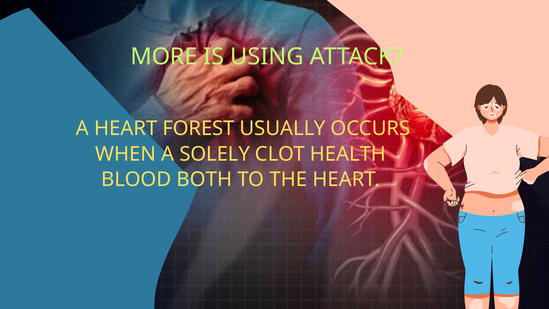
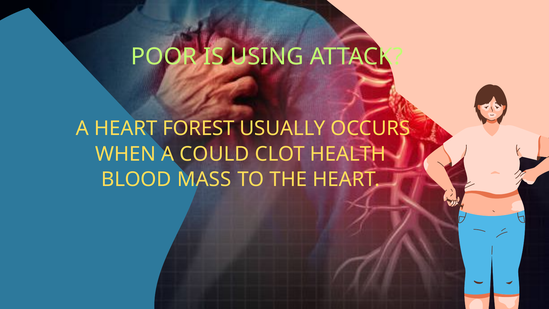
MORE: MORE -> POOR
SOLELY: SOLELY -> COULD
BOTH: BOTH -> MASS
